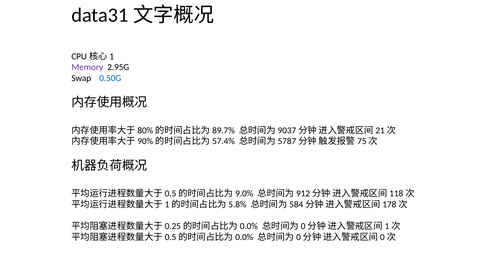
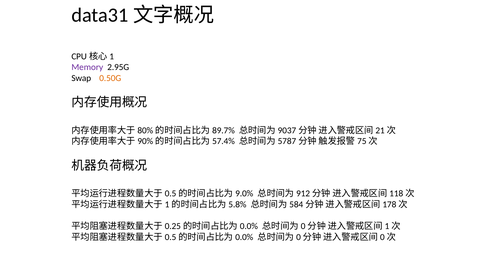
0.50G colour: blue -> orange
